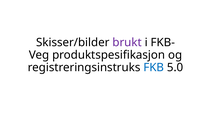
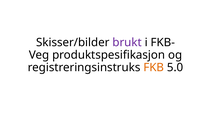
FKB colour: blue -> orange
